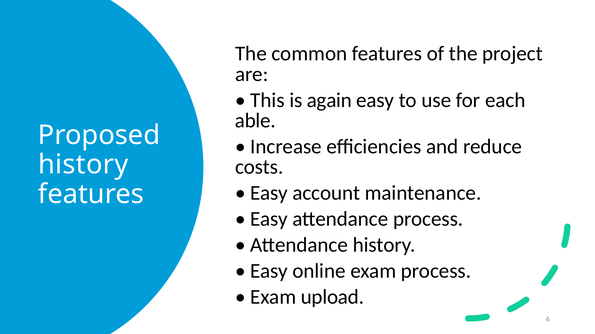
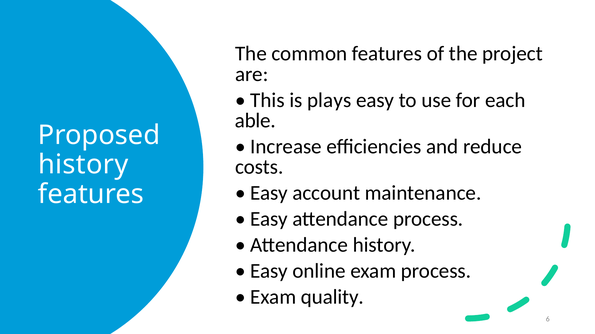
again: again -> plays
upload: upload -> quality
